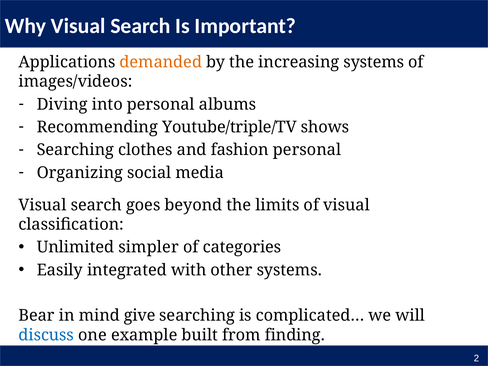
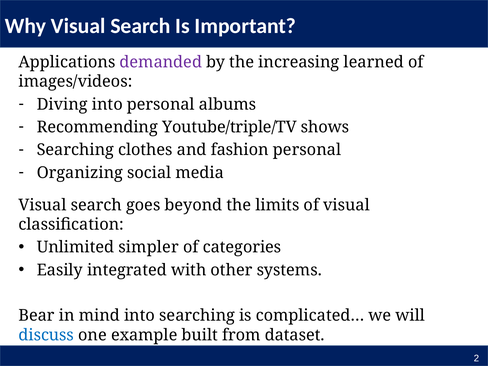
demanded colour: orange -> purple
increasing systems: systems -> learned
mind give: give -> into
finding: finding -> dataset
